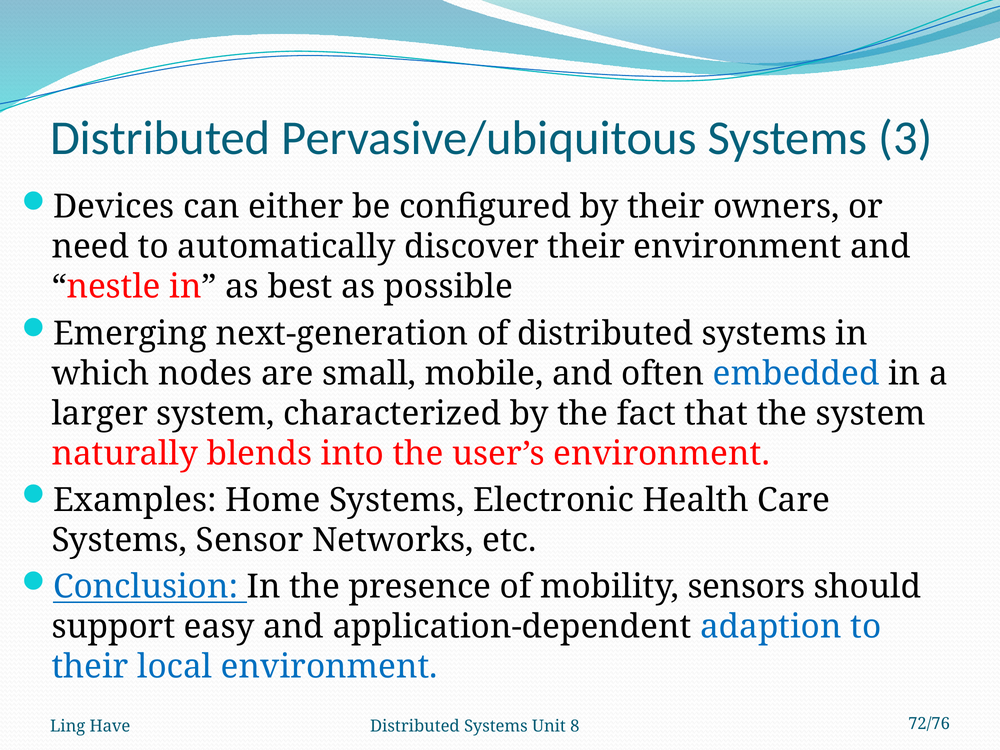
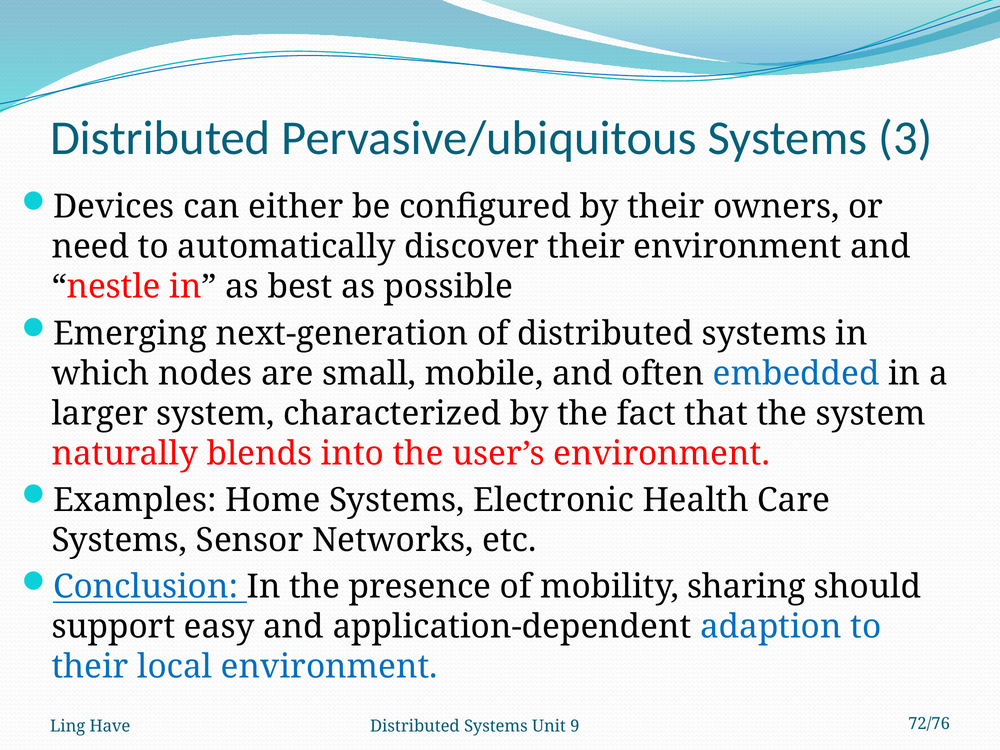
sensors: sensors -> sharing
8: 8 -> 9
